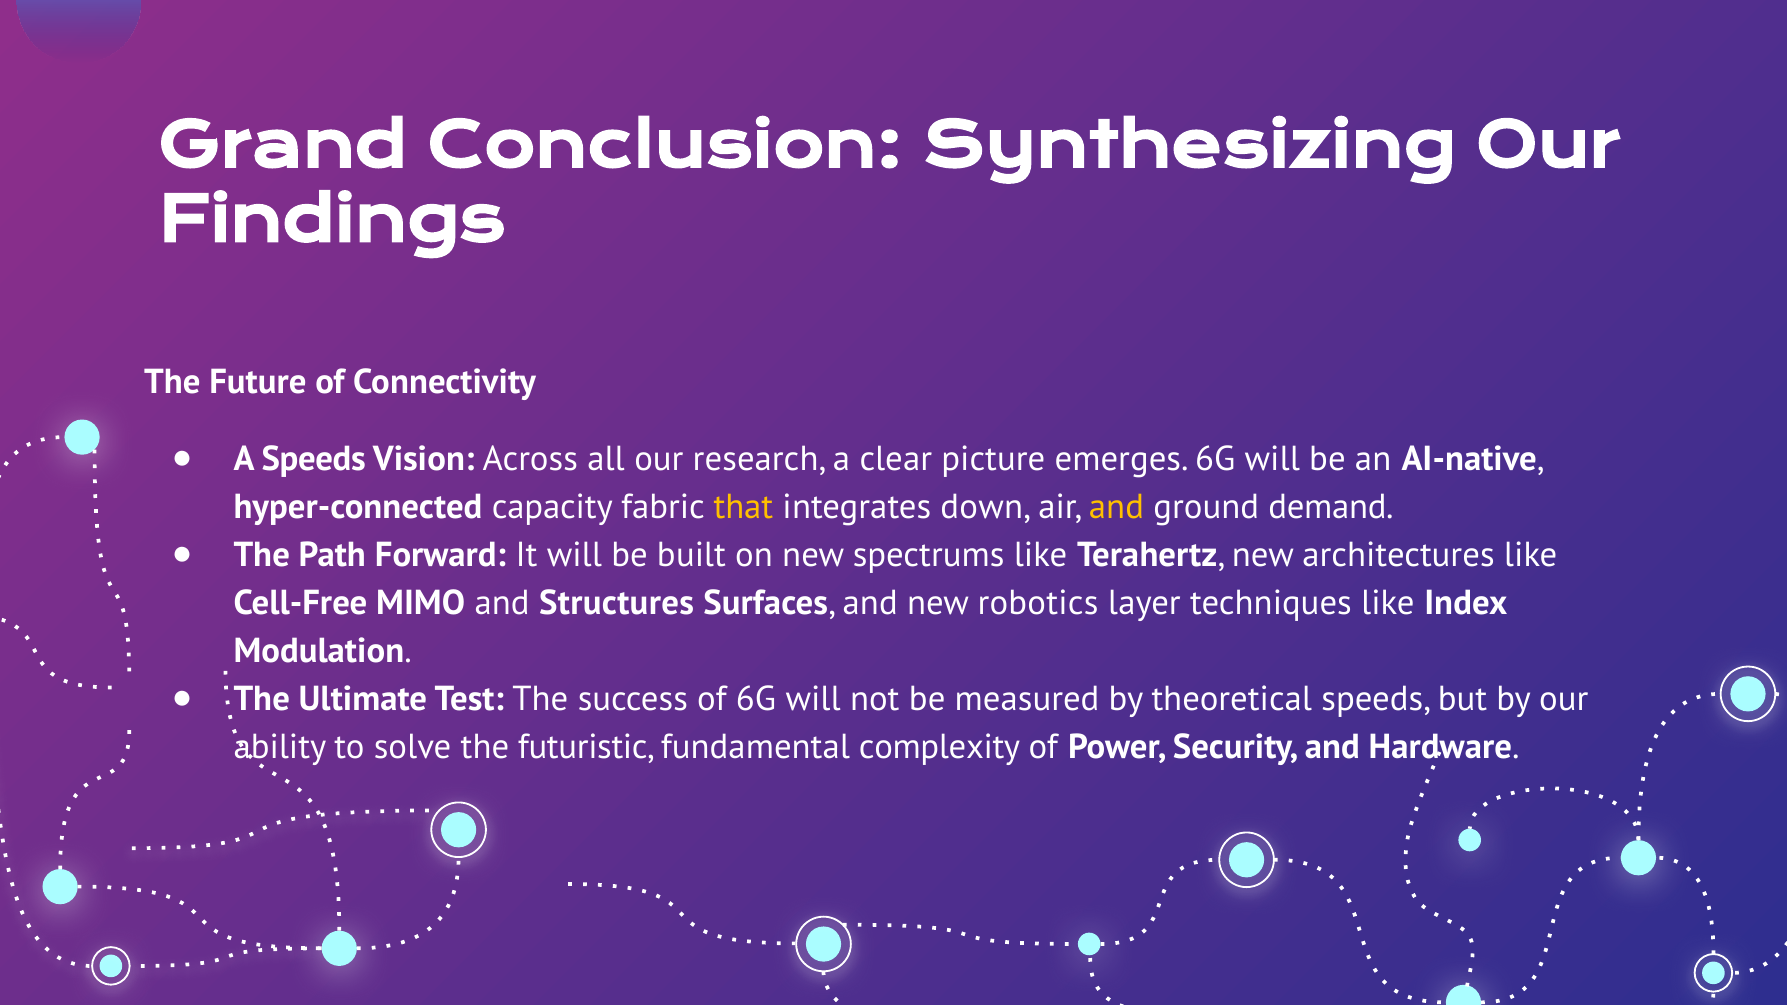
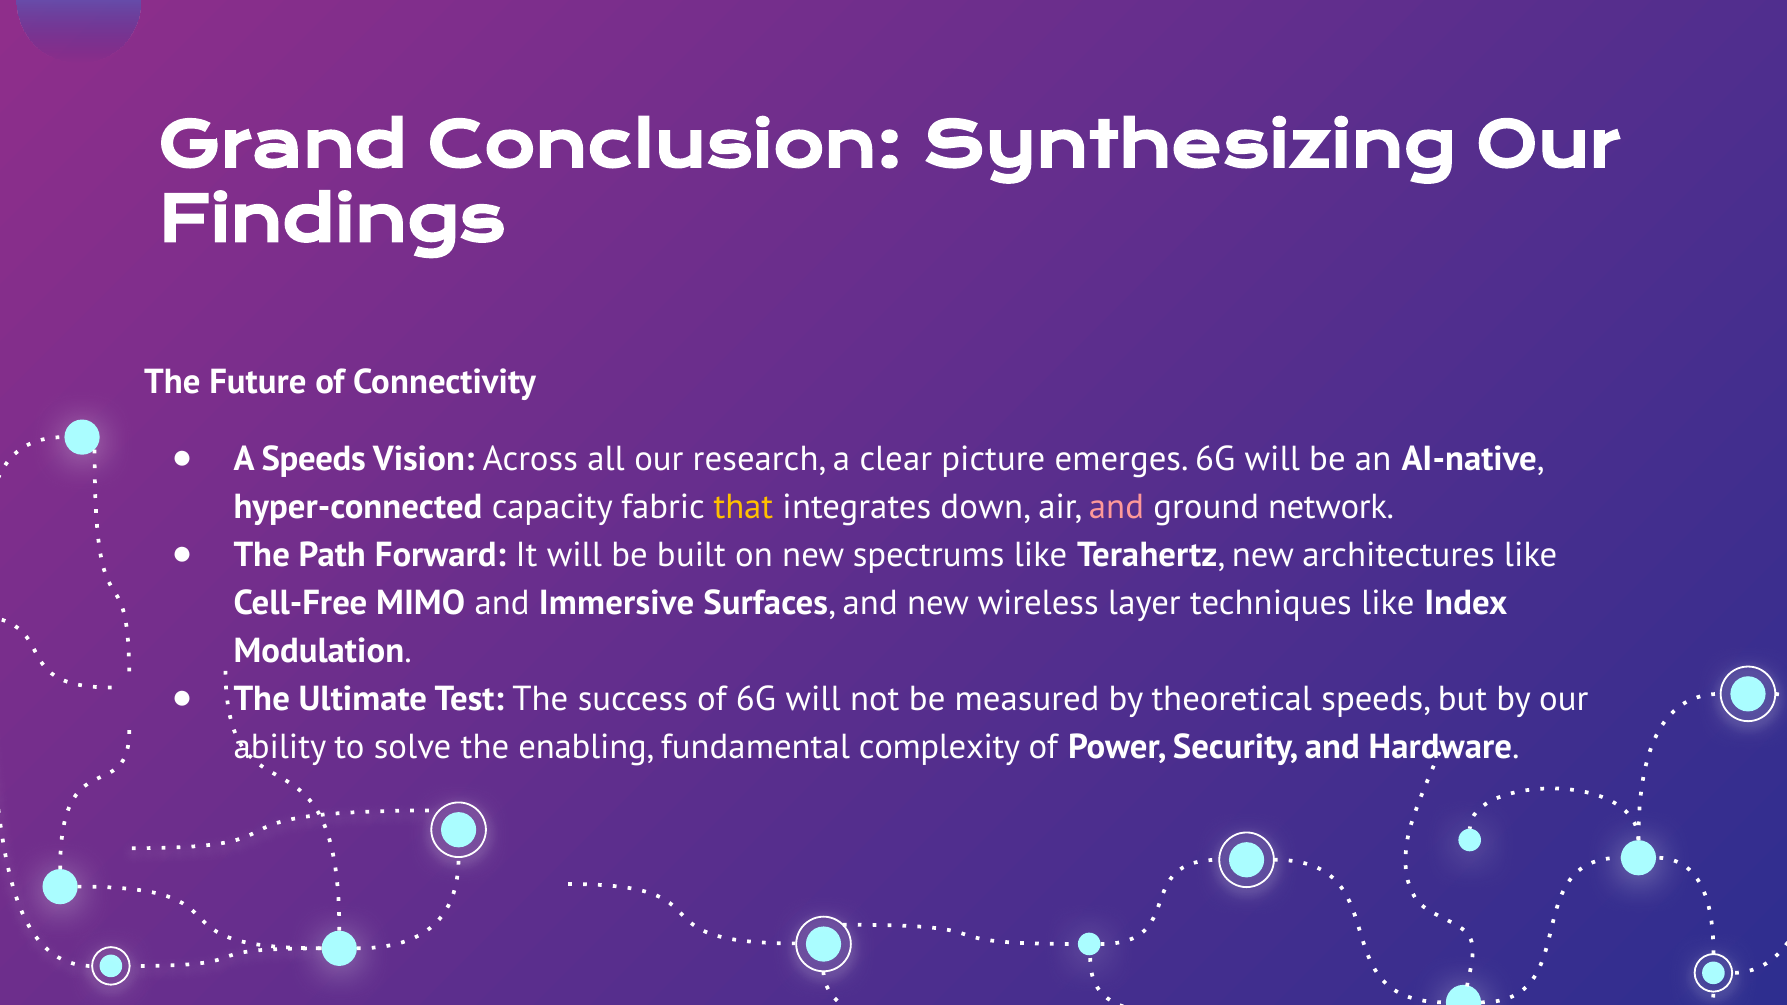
and at (1116, 507) colour: yellow -> pink
demand: demand -> network
Structures: Structures -> Immersive
robotics: robotics -> wireless
futuristic: futuristic -> enabling
